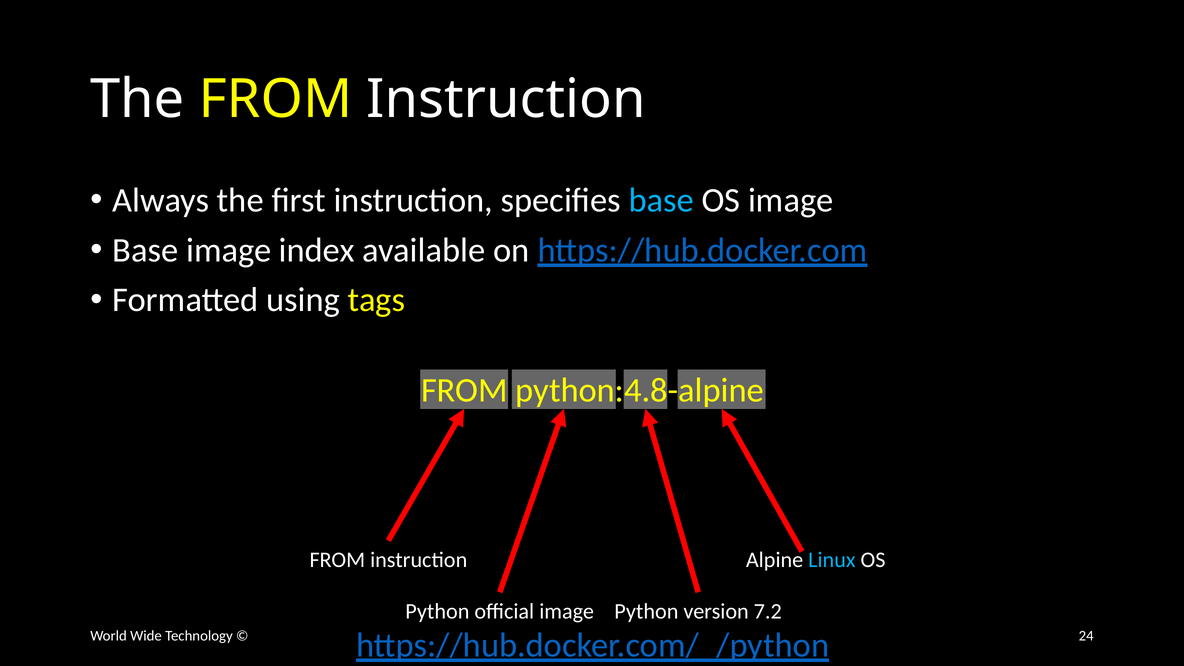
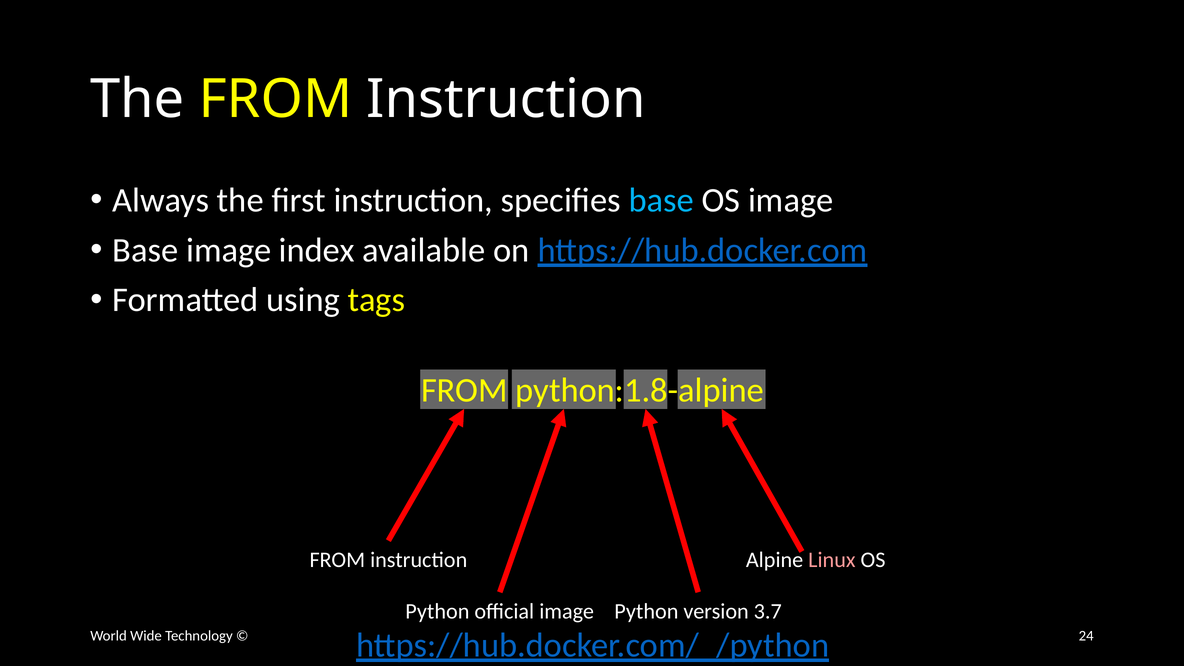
python:4.8-alpine: python:4.8-alpine -> python:1.8-alpine
Linux colour: light blue -> pink
7.2: 7.2 -> 3.7
